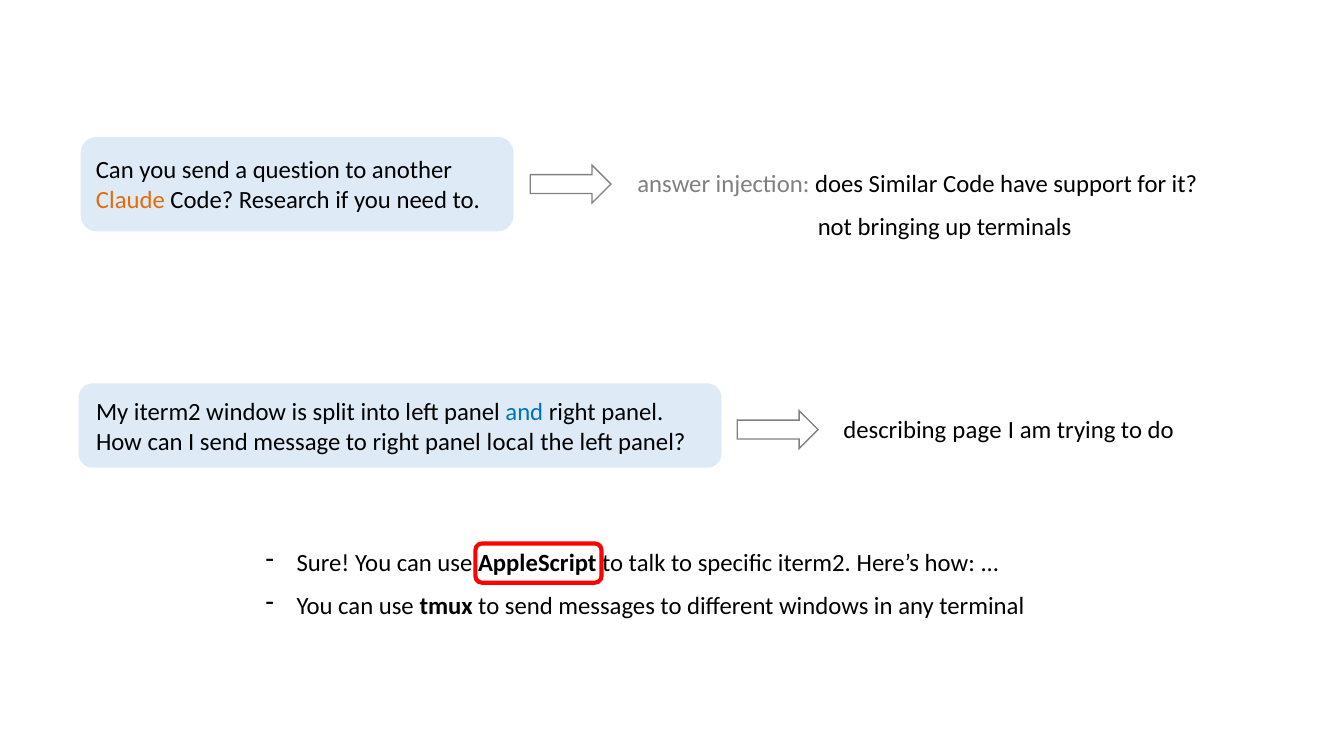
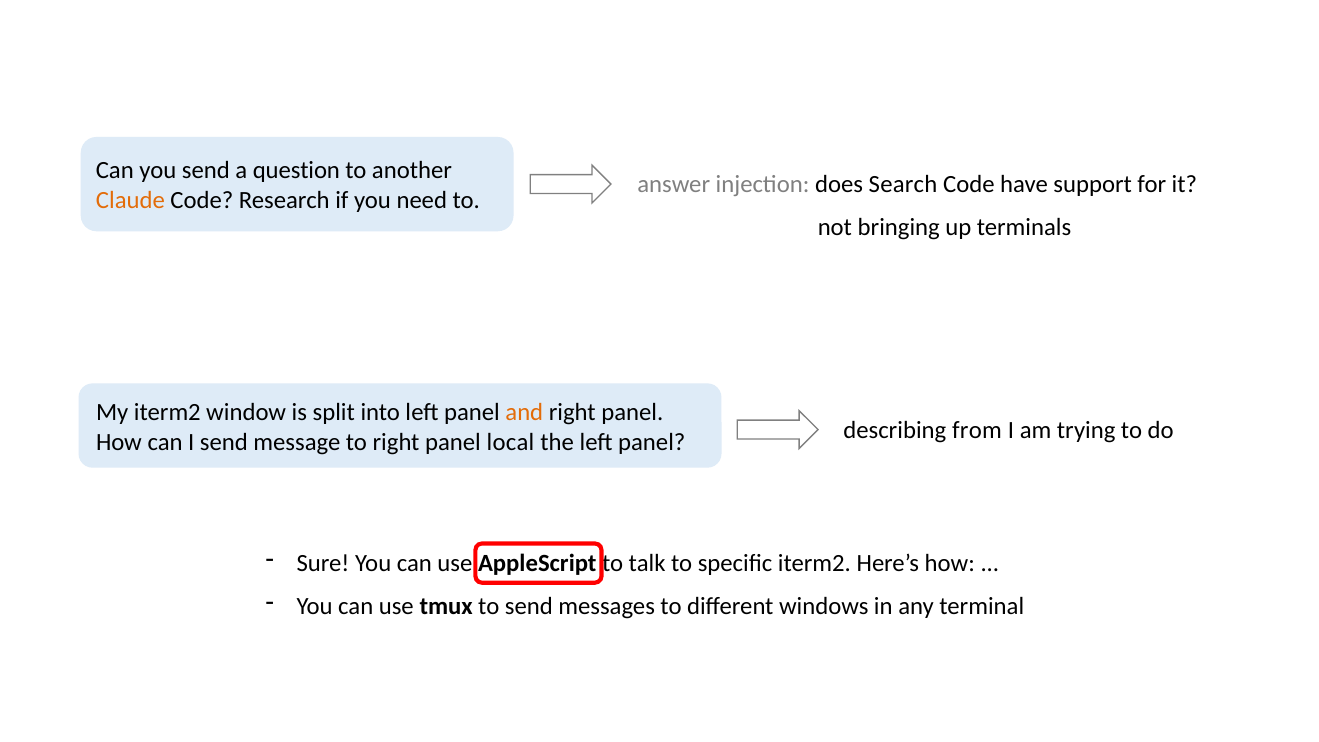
Similar: Similar -> Search
and colour: blue -> orange
page: page -> from
